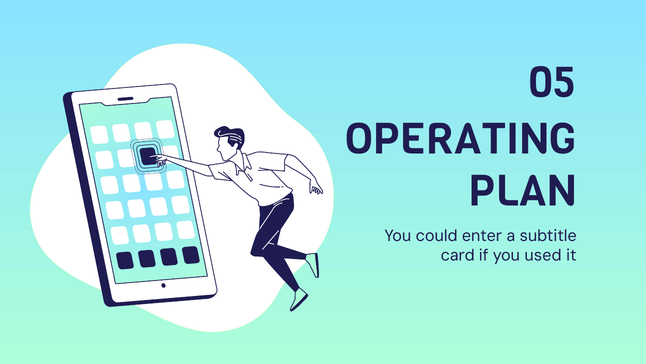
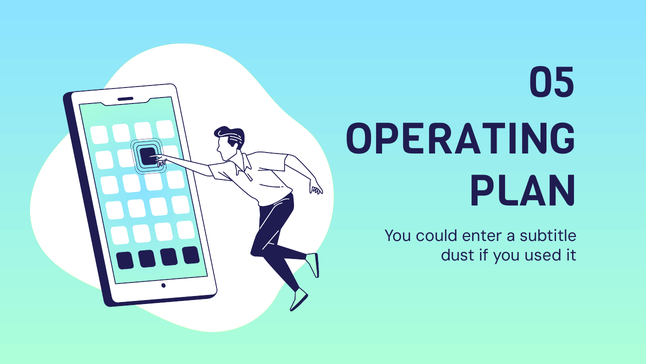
card: card -> dust
